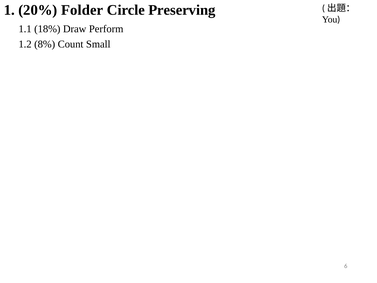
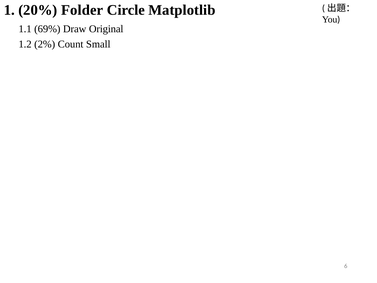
Preserving: Preserving -> Matplotlib
18%: 18% -> 69%
Perform: Perform -> Original
8%: 8% -> 2%
